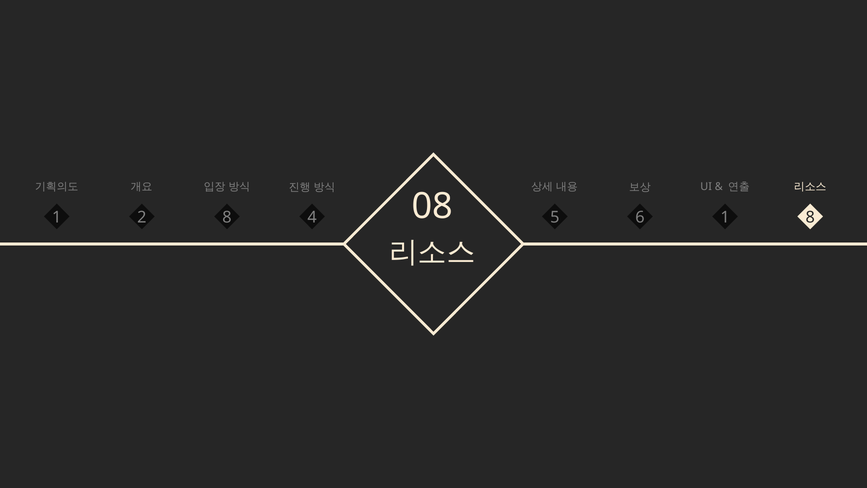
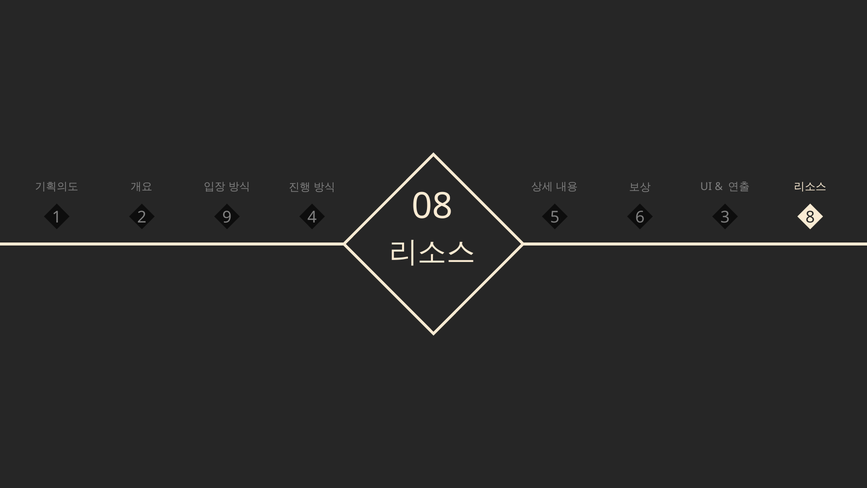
08 1: 1 -> 3
2 8: 8 -> 9
